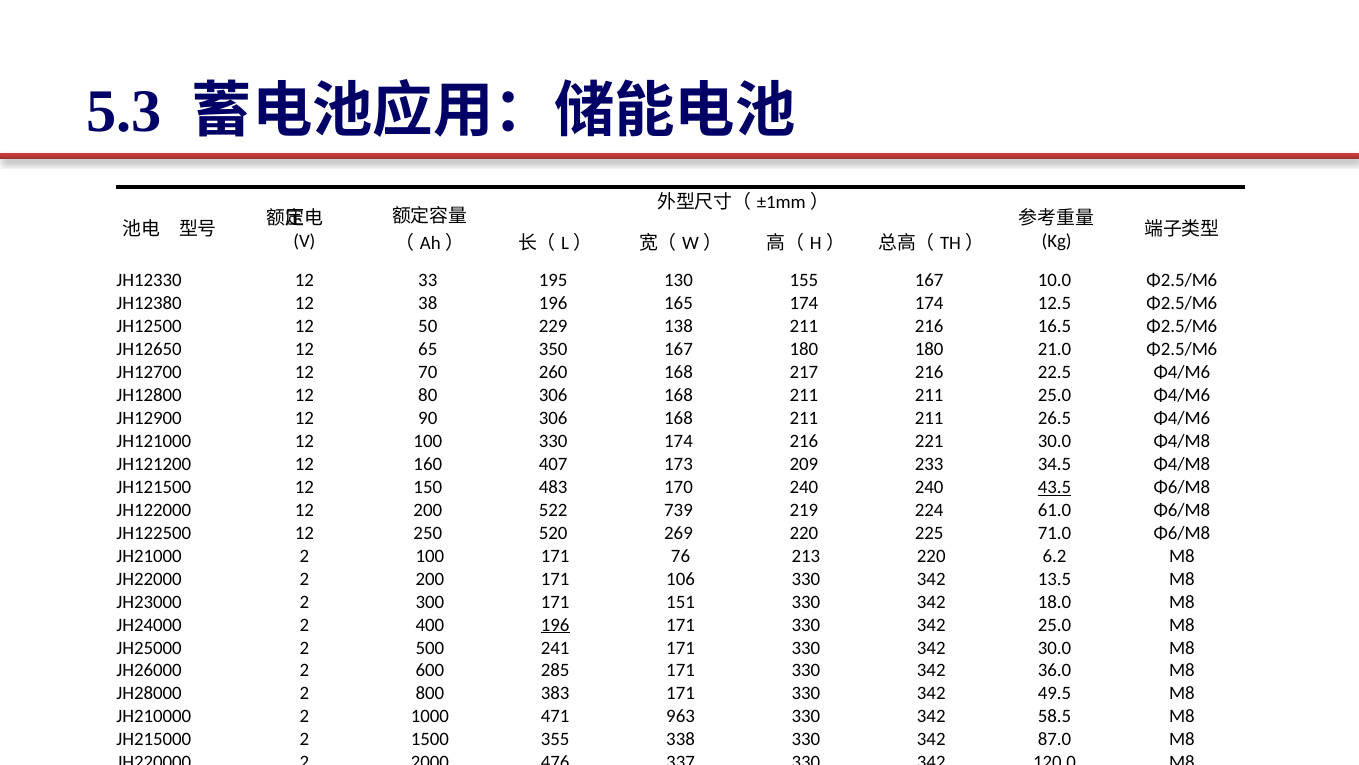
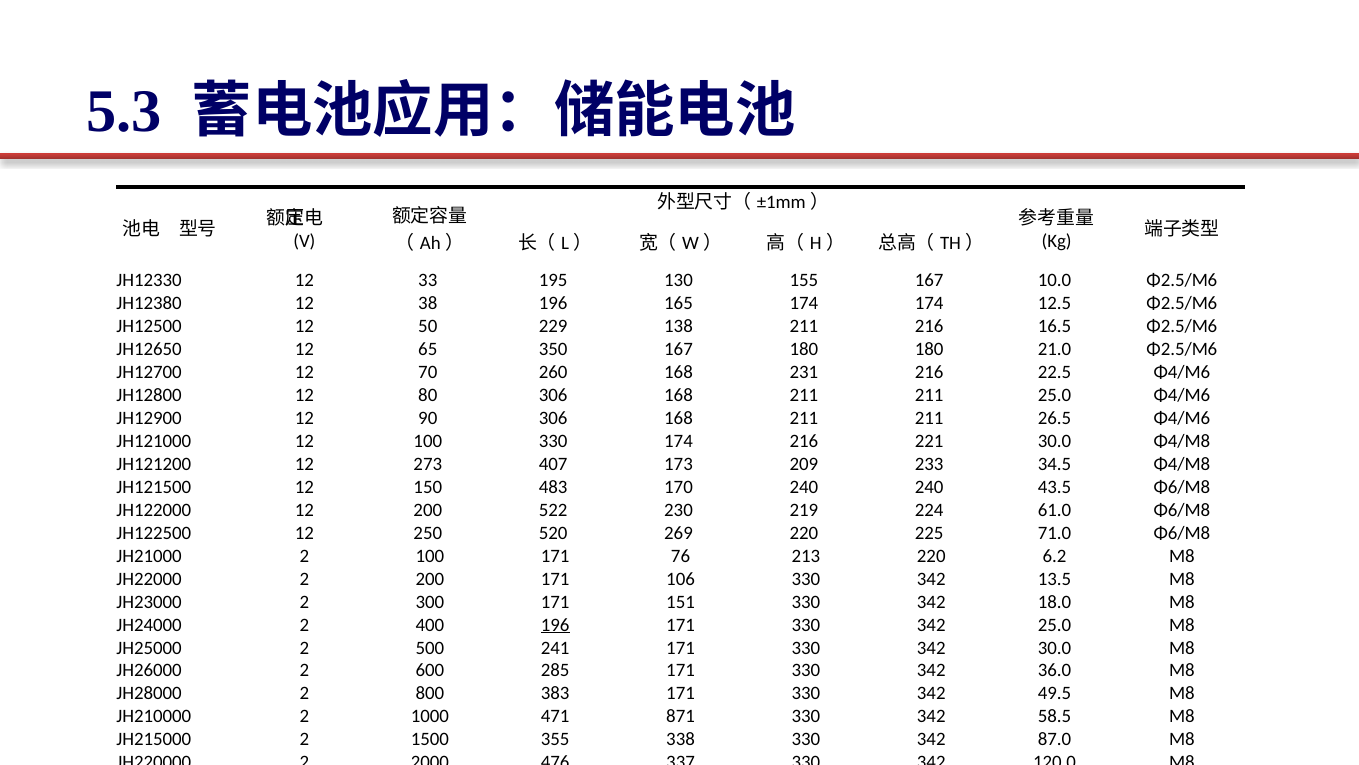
217: 217 -> 231
160: 160 -> 273
43.5 underline: present -> none
739: 739 -> 230
963: 963 -> 871
